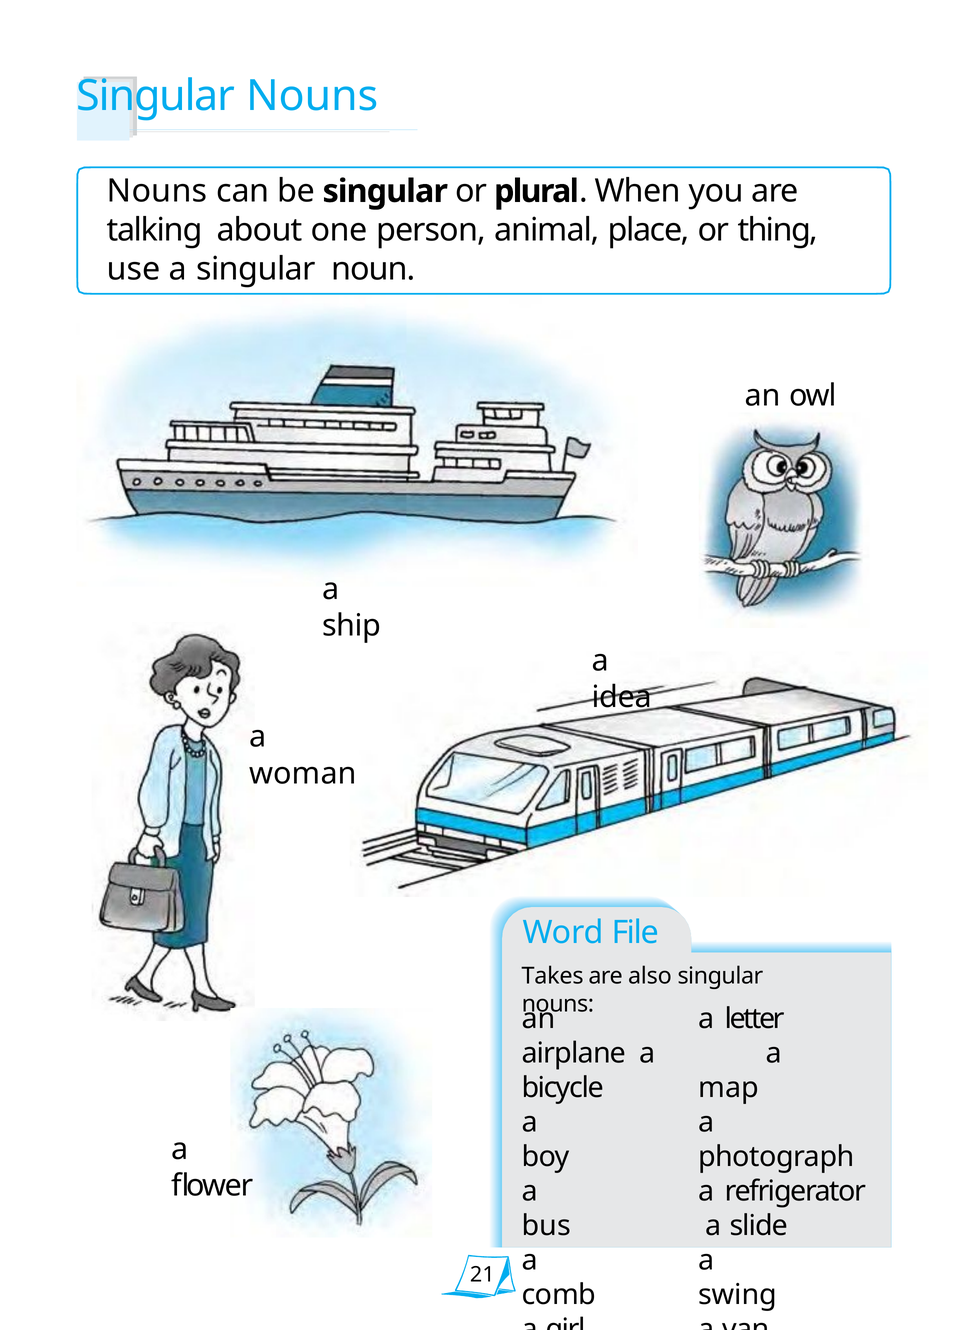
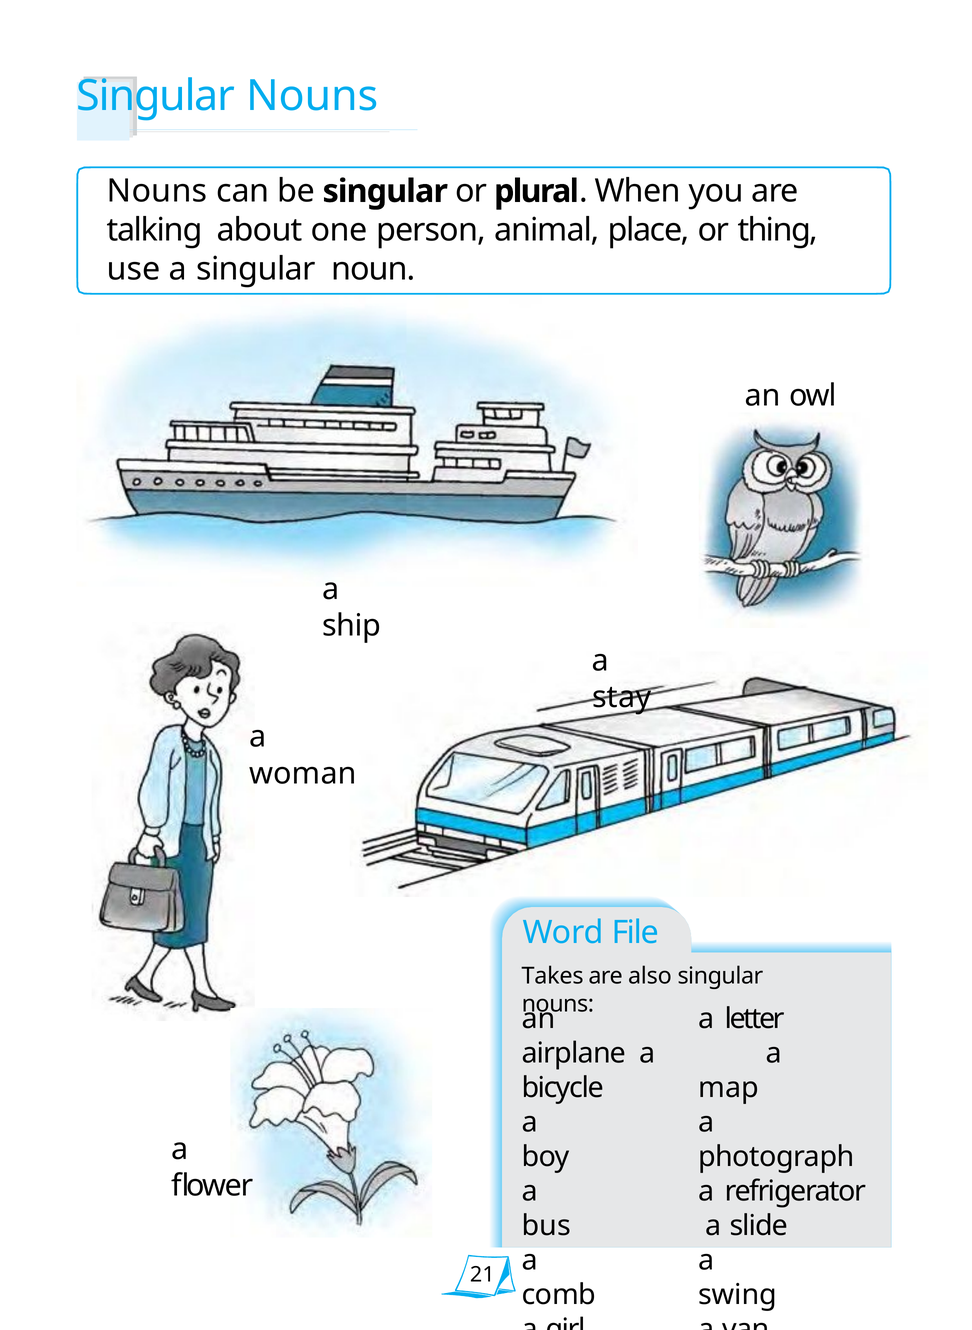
idea: idea -> stay
